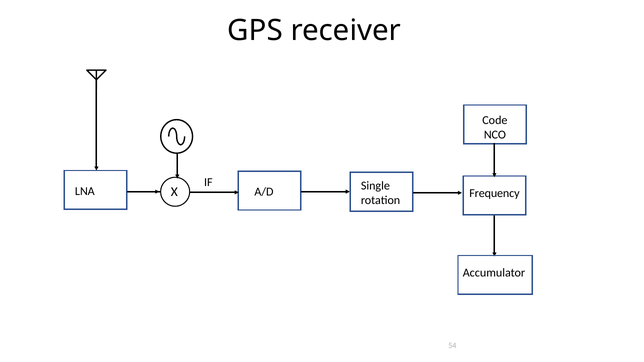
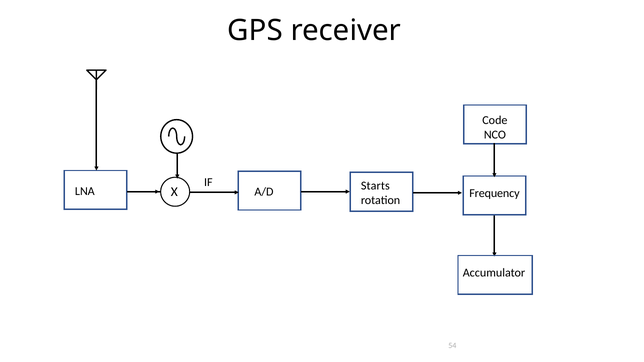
Single: Single -> Starts
